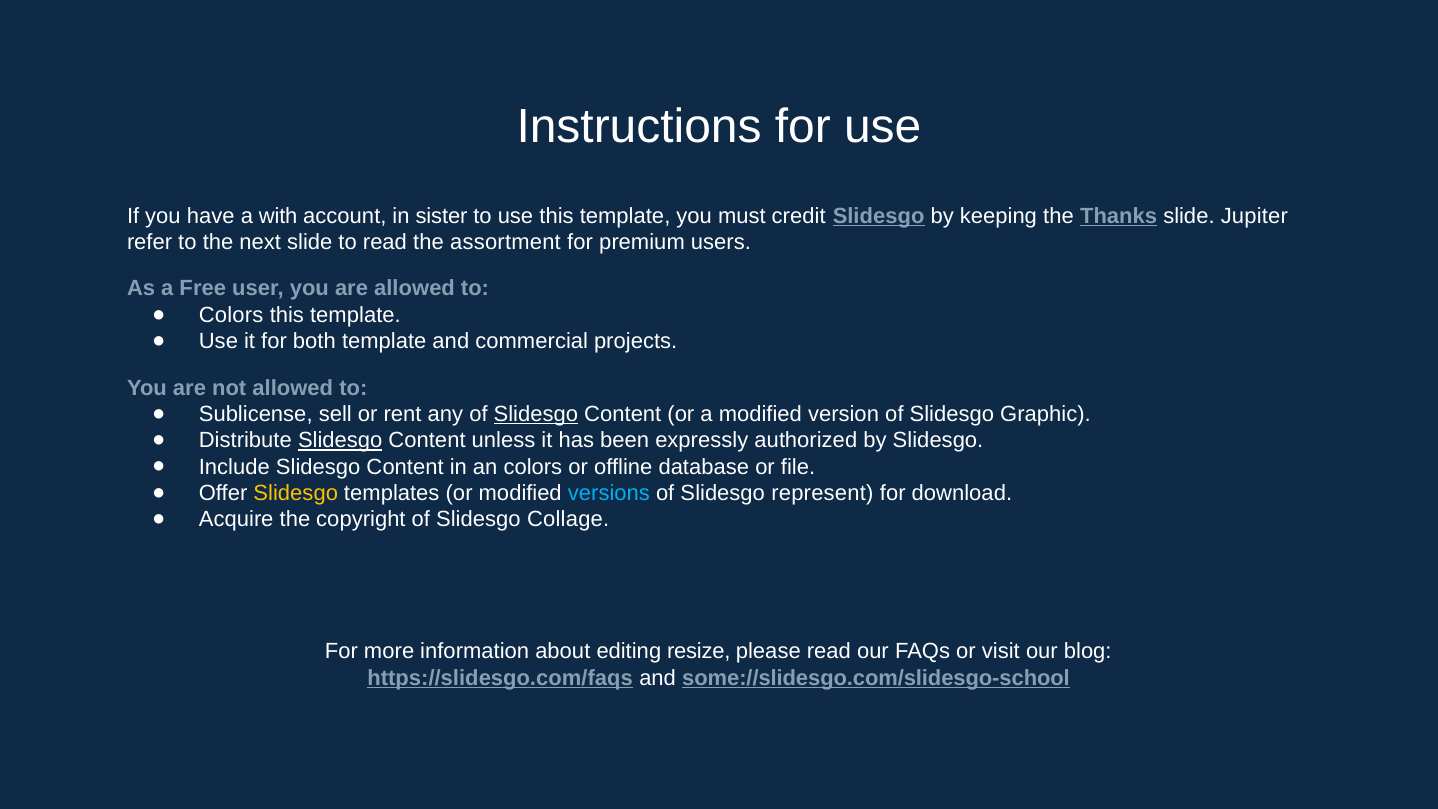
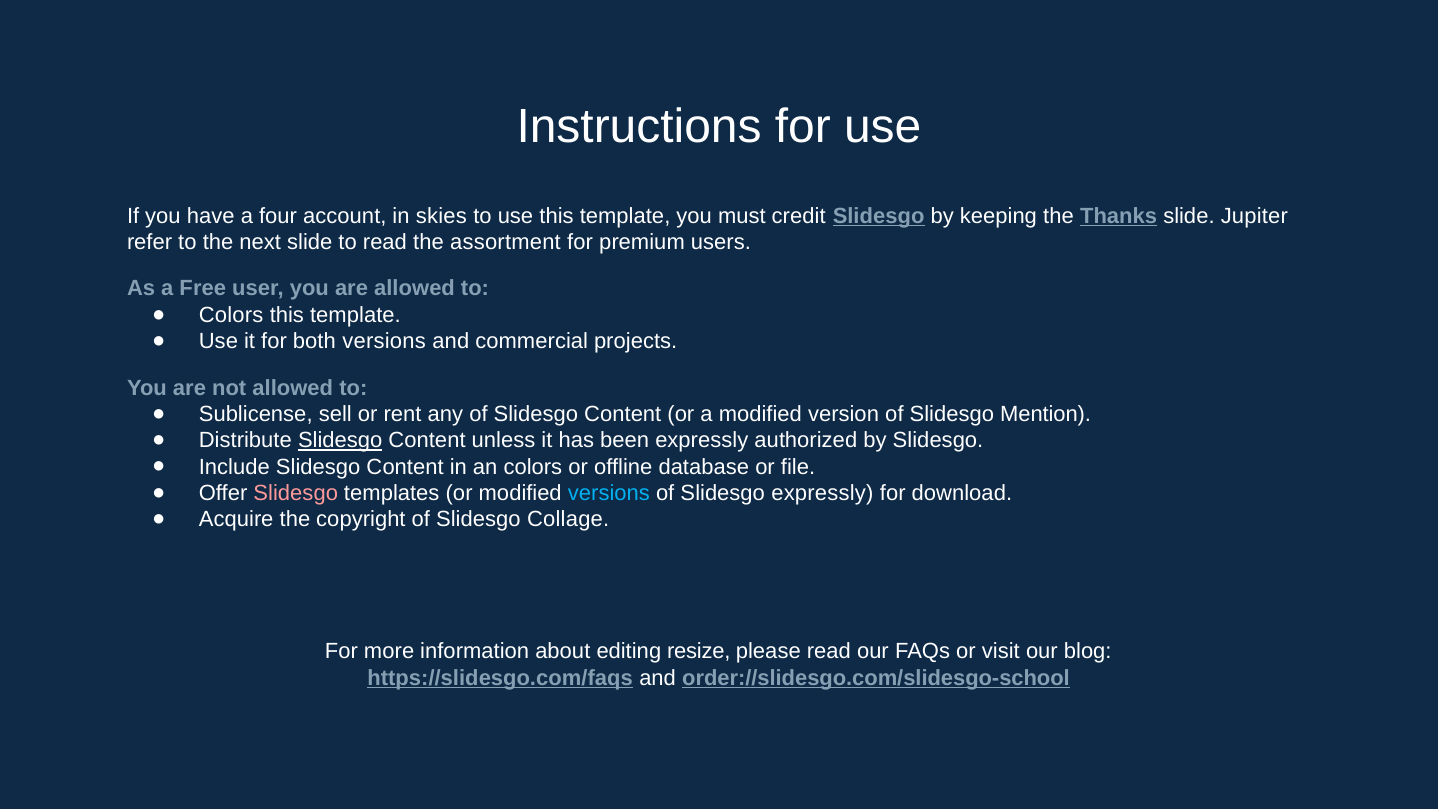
with: with -> four
sister: sister -> skies
both template: template -> versions
Slidesgo at (536, 414) underline: present -> none
Graphic: Graphic -> Mention
Slidesgo at (296, 493) colour: yellow -> pink
Slidesgo represent: represent -> expressly
some://slidesgo.com/slidesgo-school: some://slidesgo.com/slidesgo-school -> order://slidesgo.com/slidesgo-school
